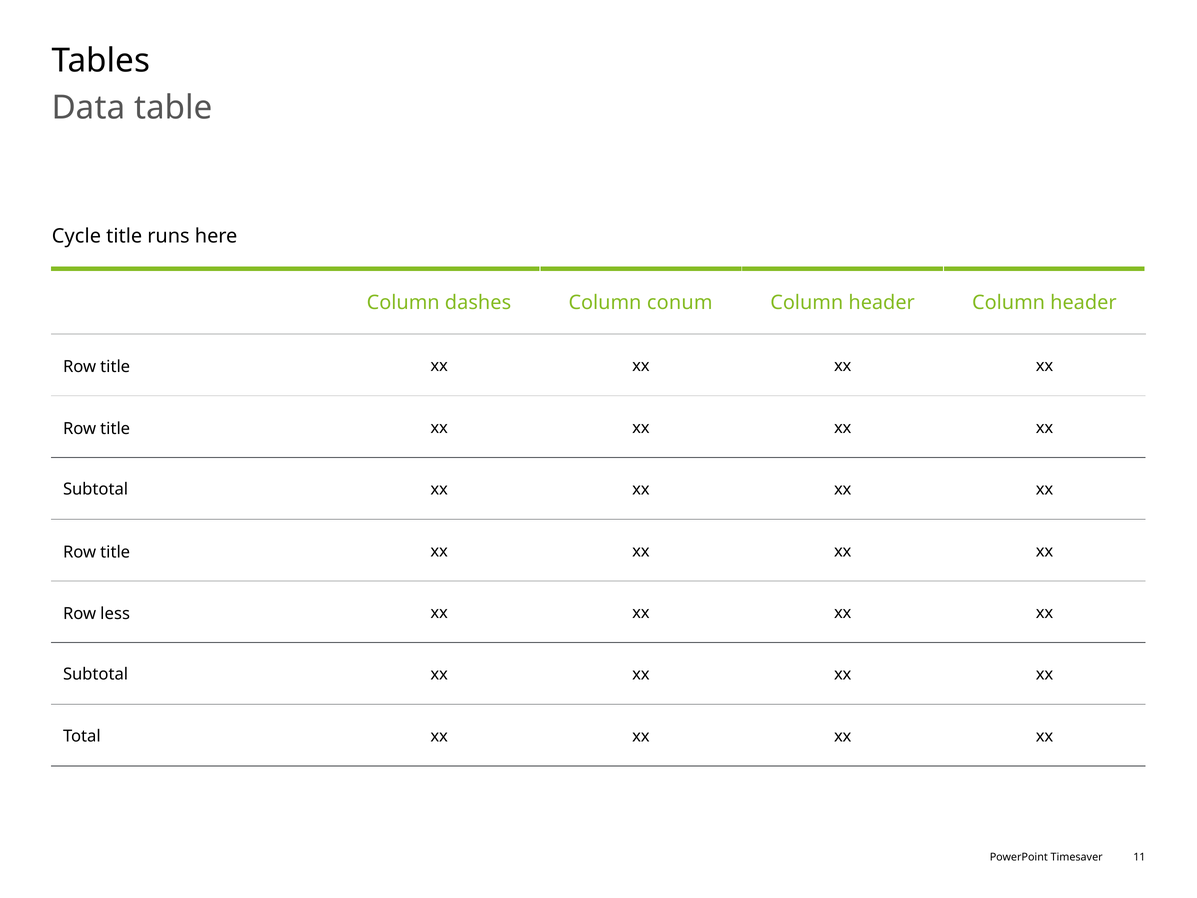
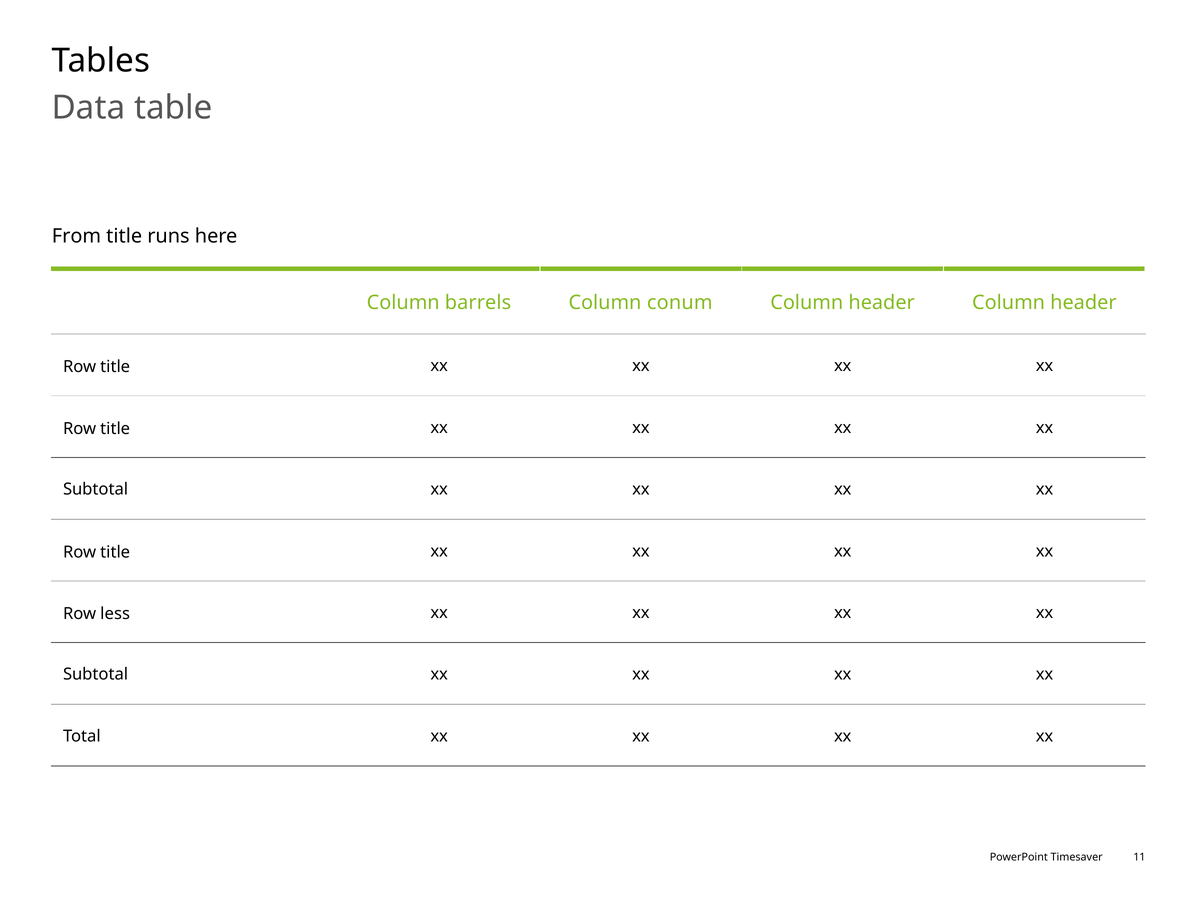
Cycle: Cycle -> From
dashes: dashes -> barrels
